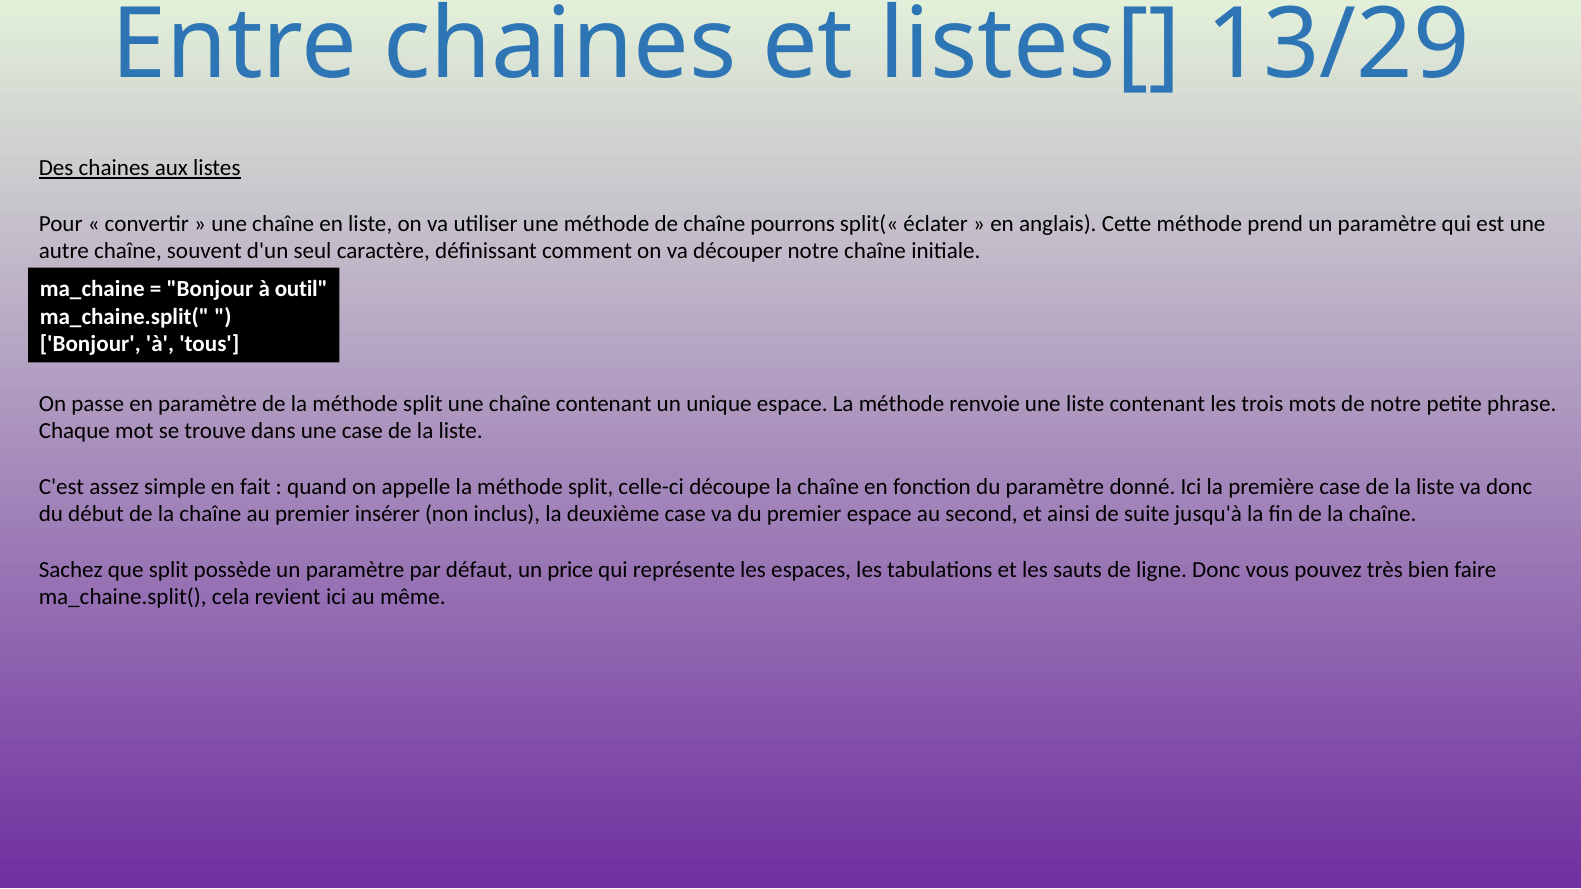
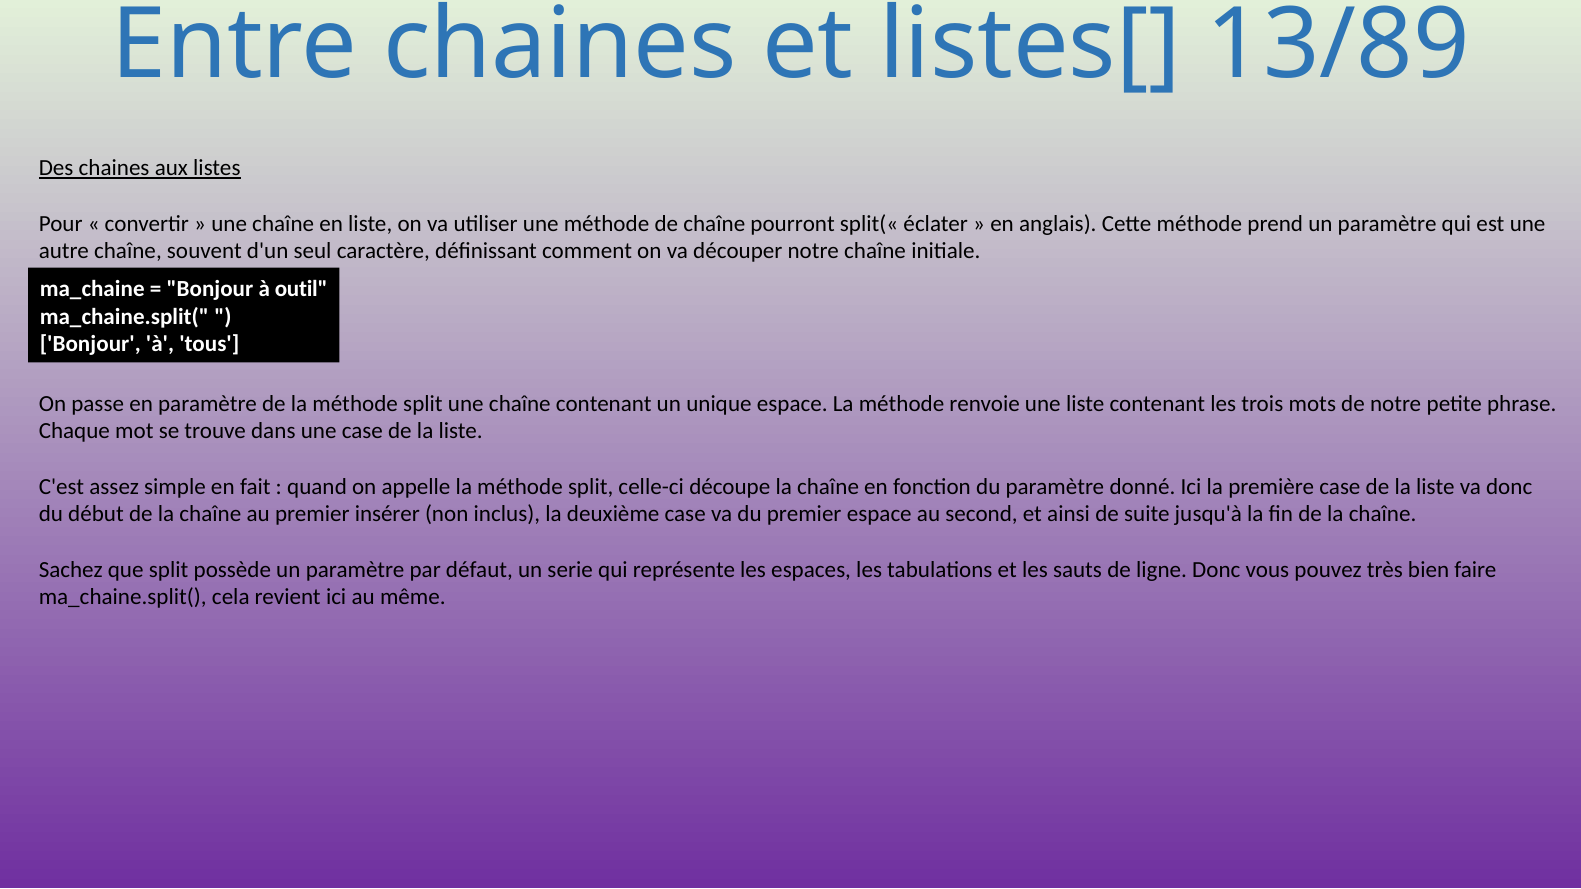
13/29: 13/29 -> 13/89
pourrons: pourrons -> pourront
price: price -> serie
